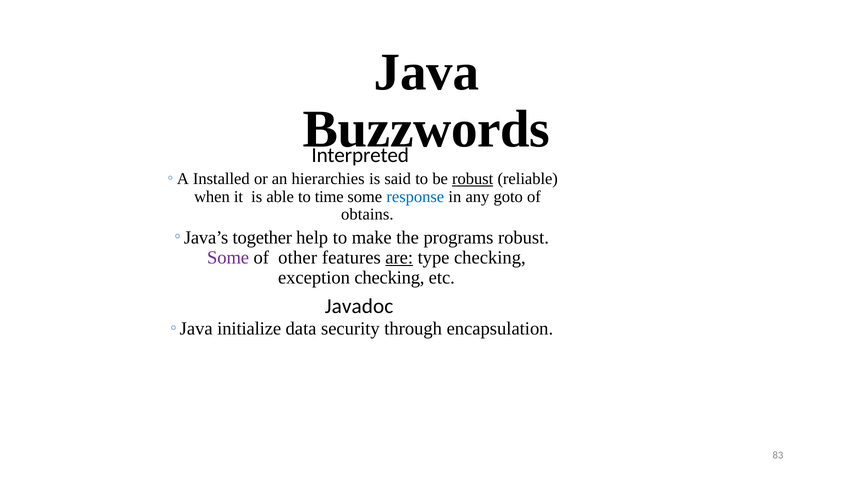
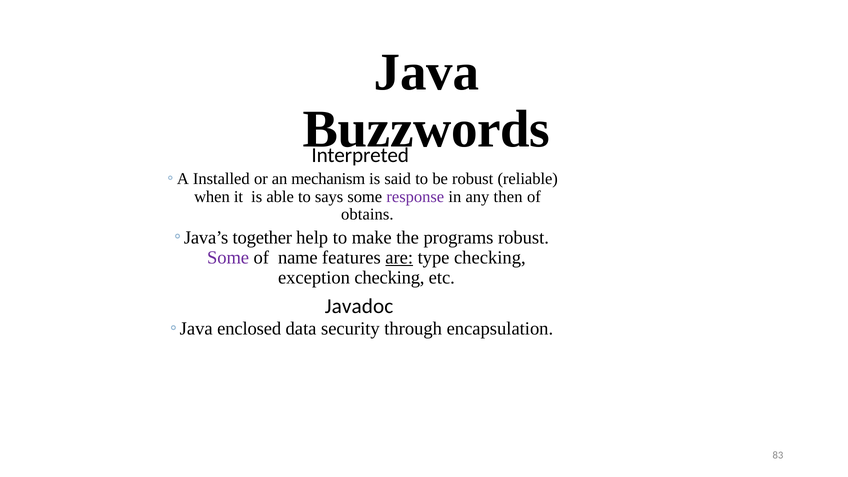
hierarchies: hierarchies -> mechanism
robust at (473, 179) underline: present -> none
time: time -> says
response colour: blue -> purple
goto: goto -> then
other: other -> name
initialize: initialize -> enclosed
